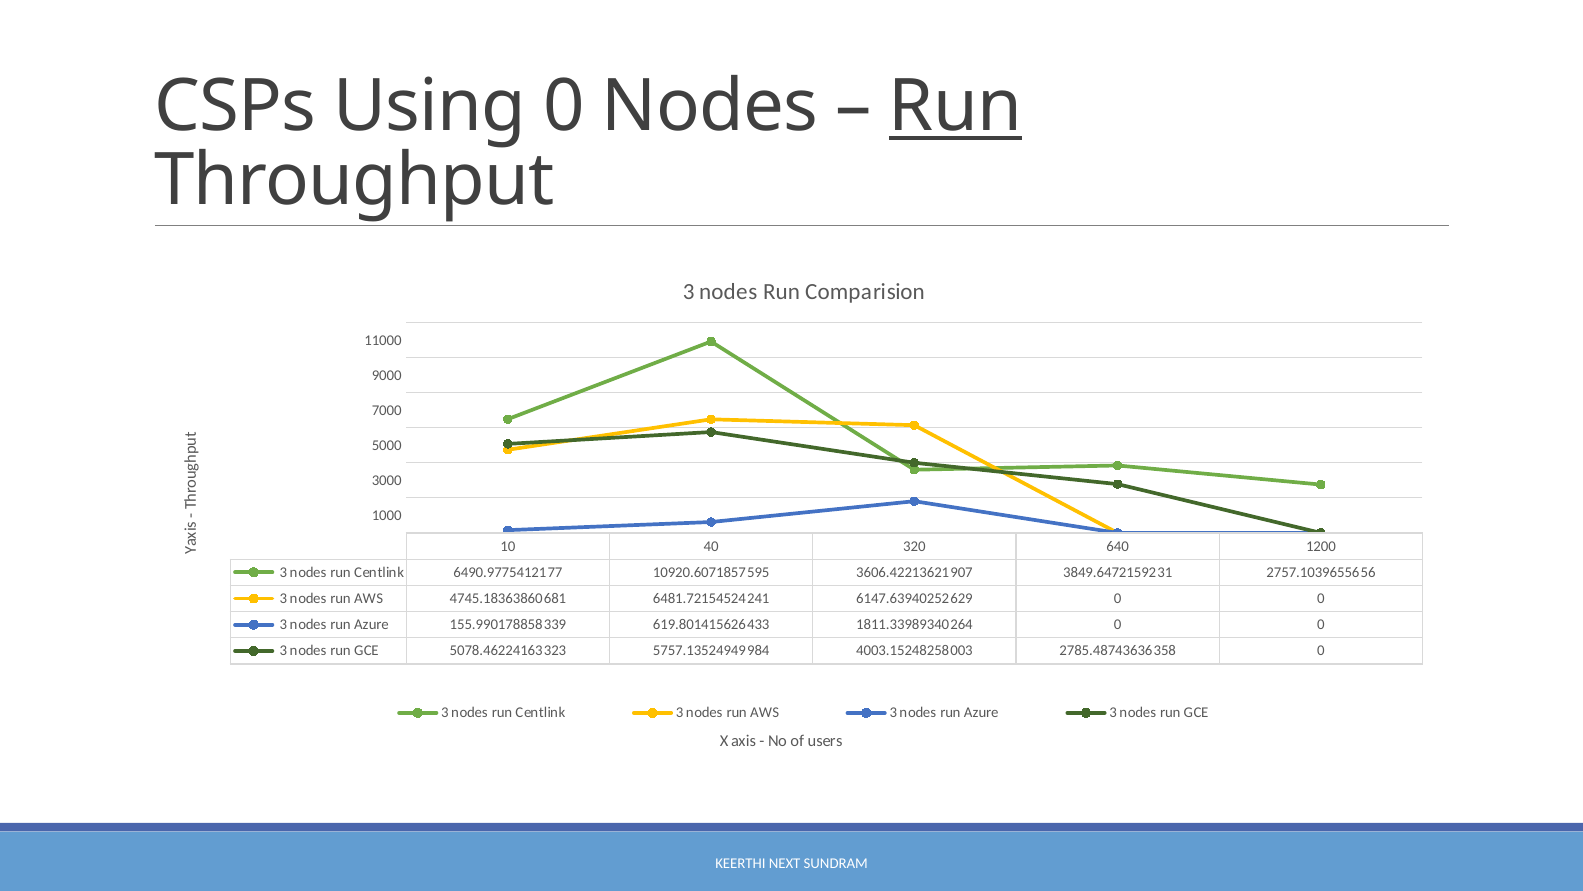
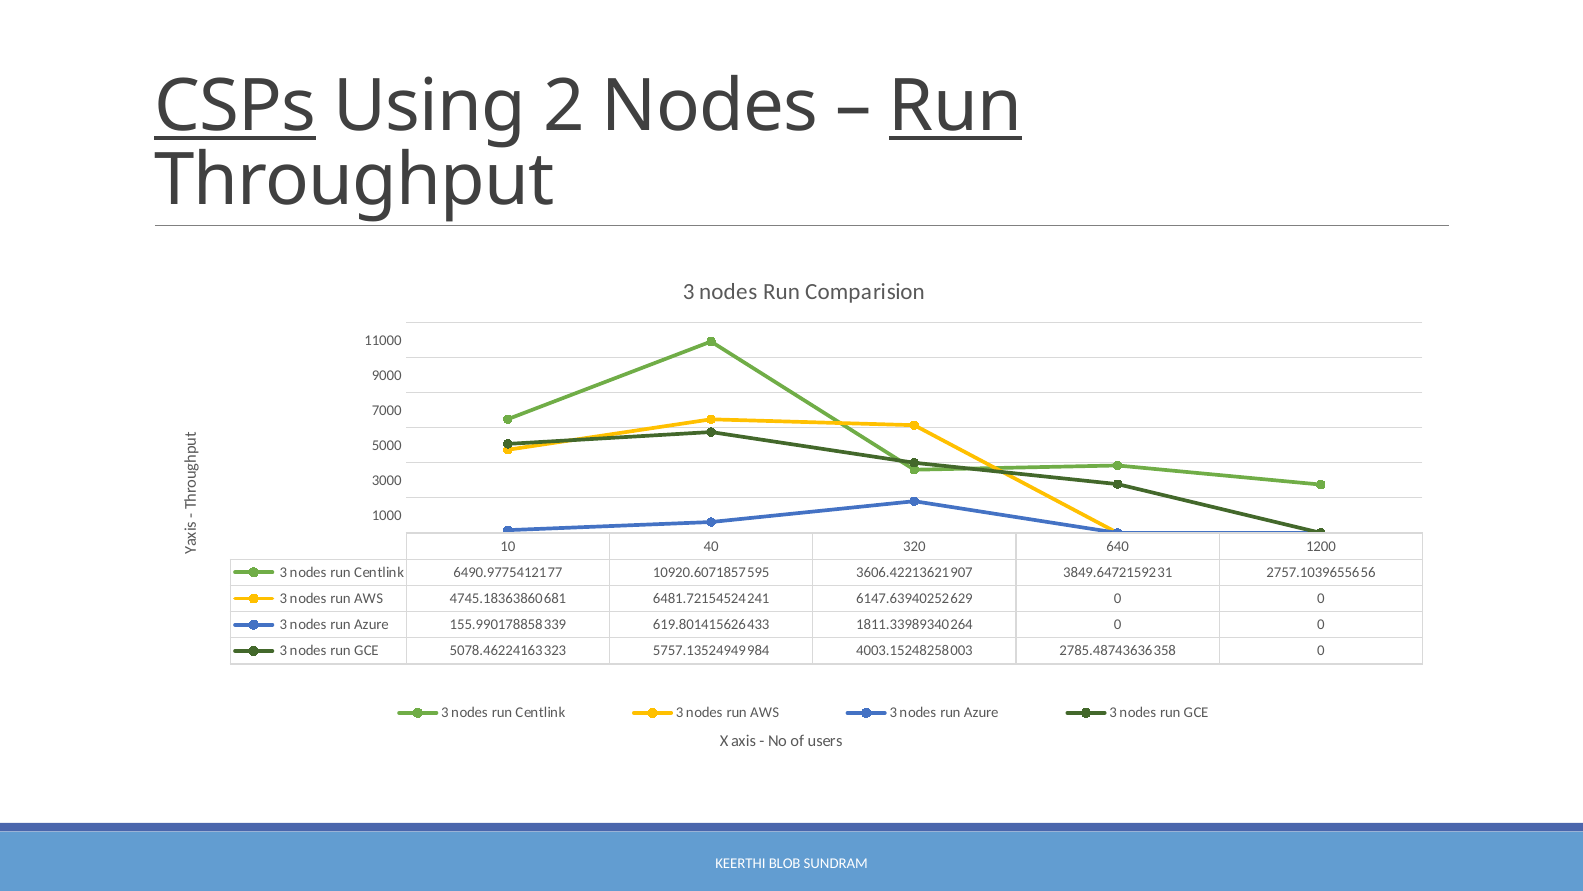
CSPs underline: none -> present
Using 0: 0 -> 2
NEXT: NEXT -> BLOB
